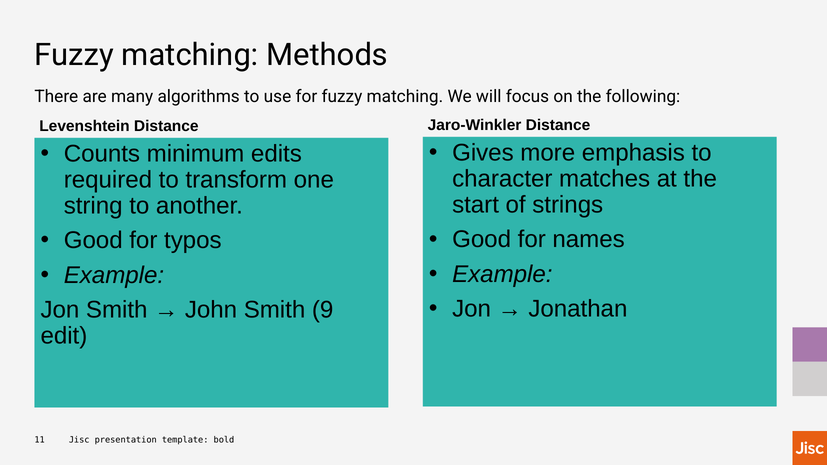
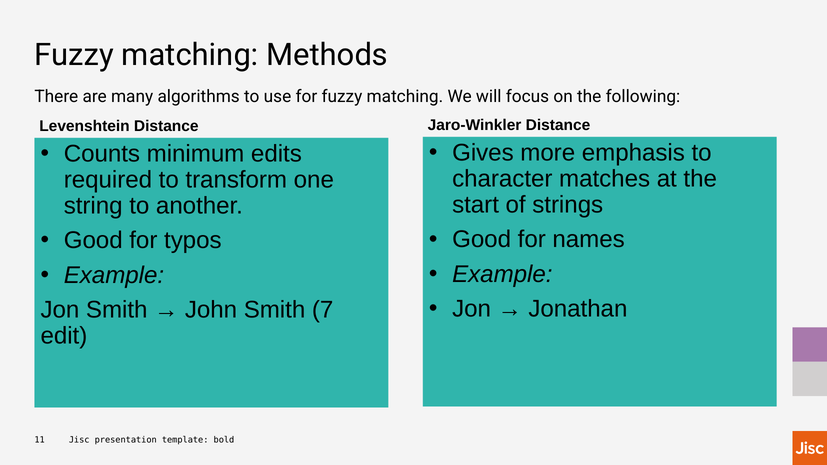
9: 9 -> 7
